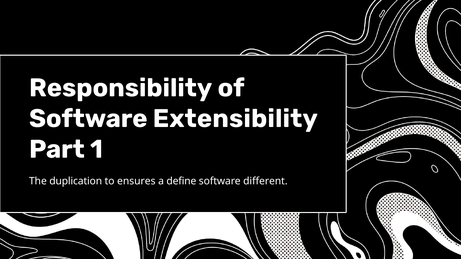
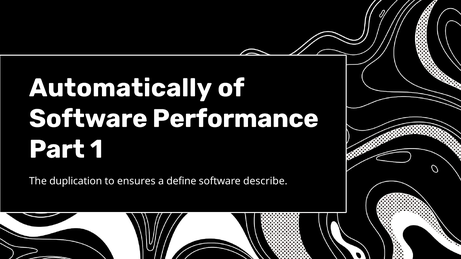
Responsibility: Responsibility -> Automatically
Extensibility: Extensibility -> Performance
different: different -> describe
